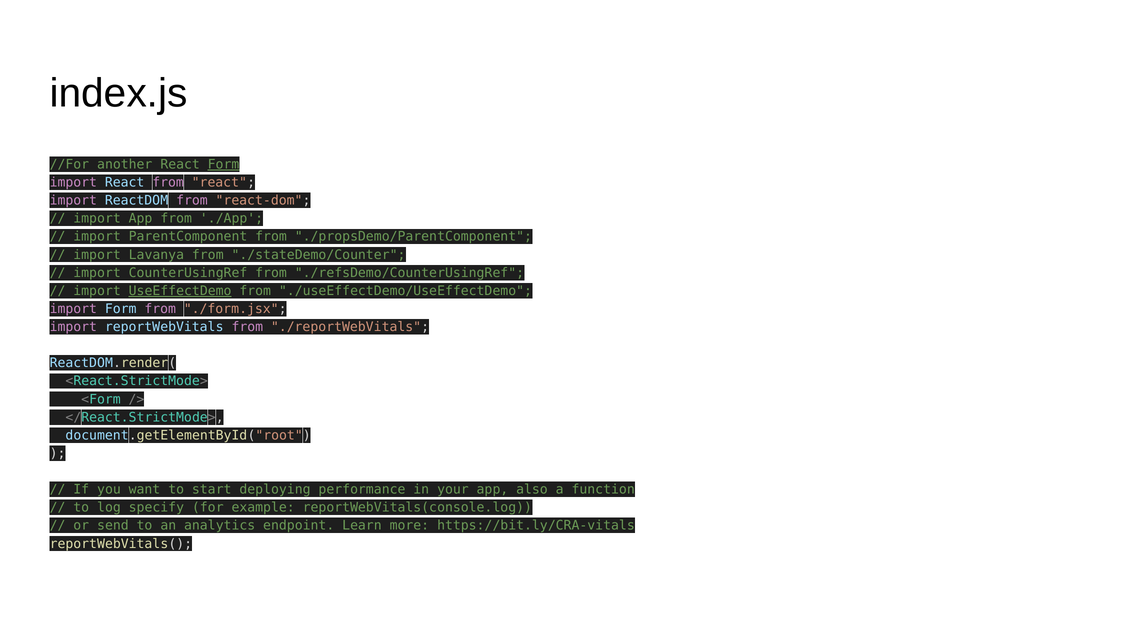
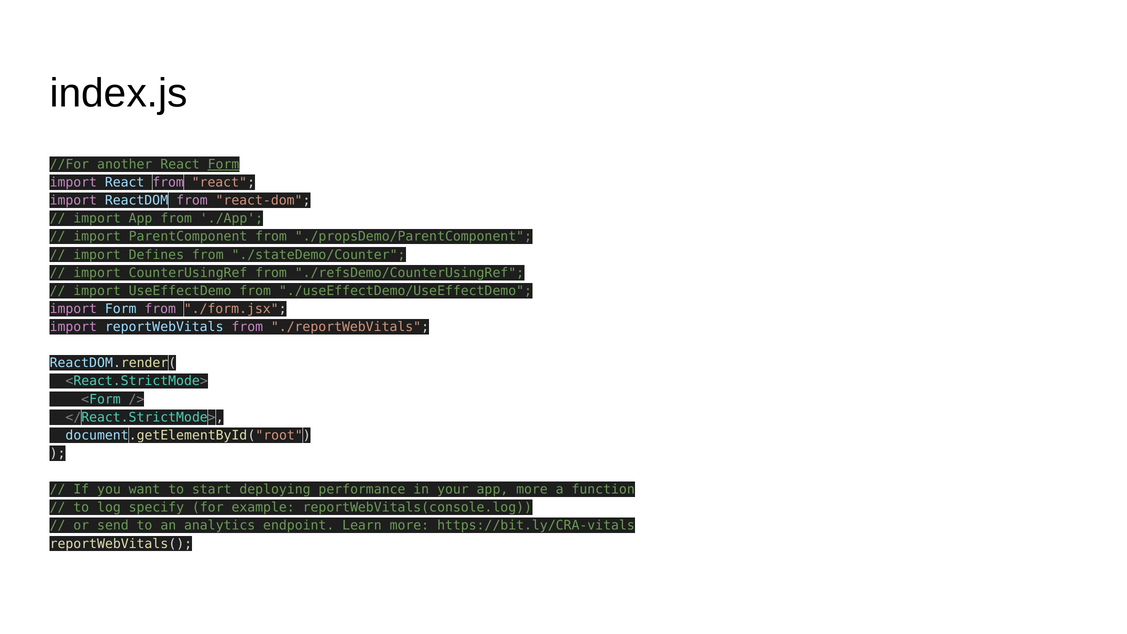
Lavanya: Lavanya -> Defines
UseEffectDemo underline: present -> none
app also: also -> more
